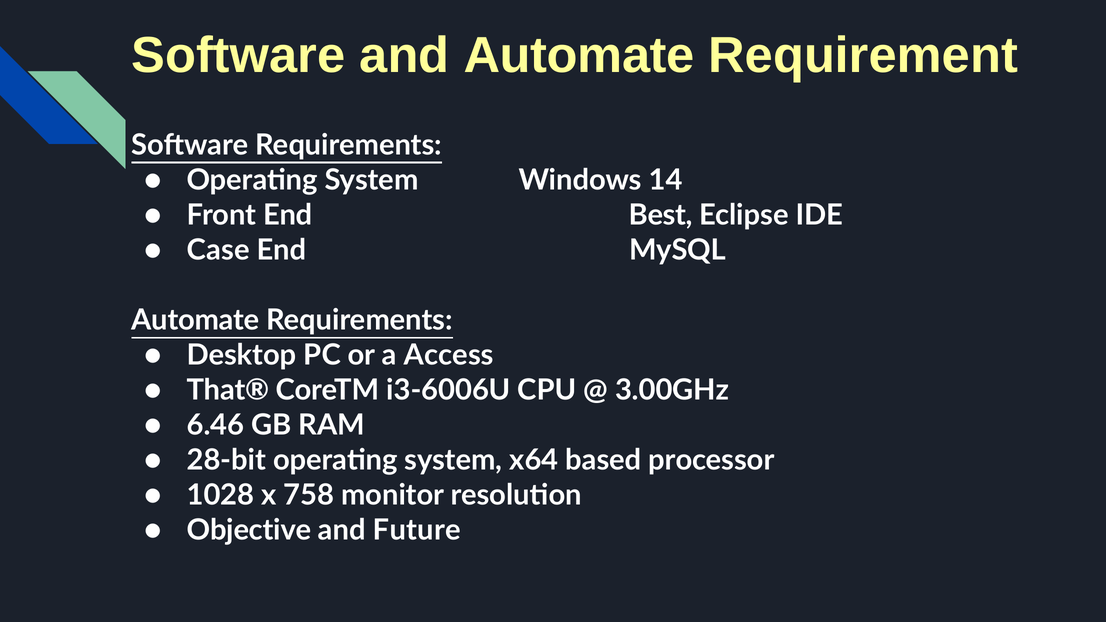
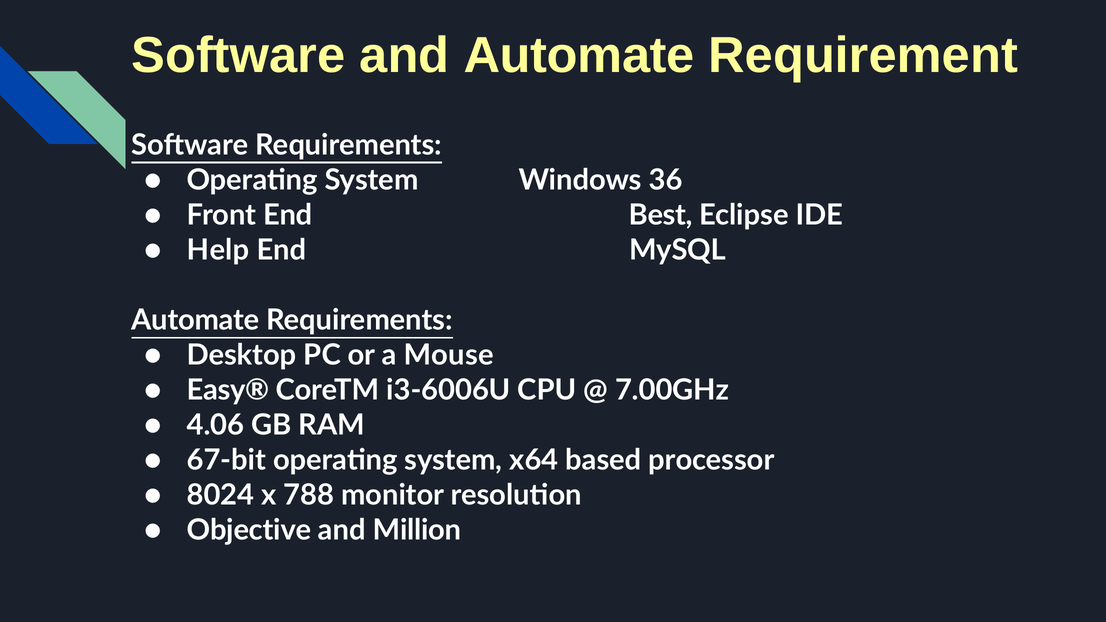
14: 14 -> 36
Case: Case -> Help
Access: Access -> Mouse
That®: That® -> Easy®
3.00GHz: 3.00GHz -> 7.00GHz
6.46: 6.46 -> 4.06
28-bit: 28-bit -> 67-bit
1028: 1028 -> 8024
758: 758 -> 788
Future: Future -> Million
